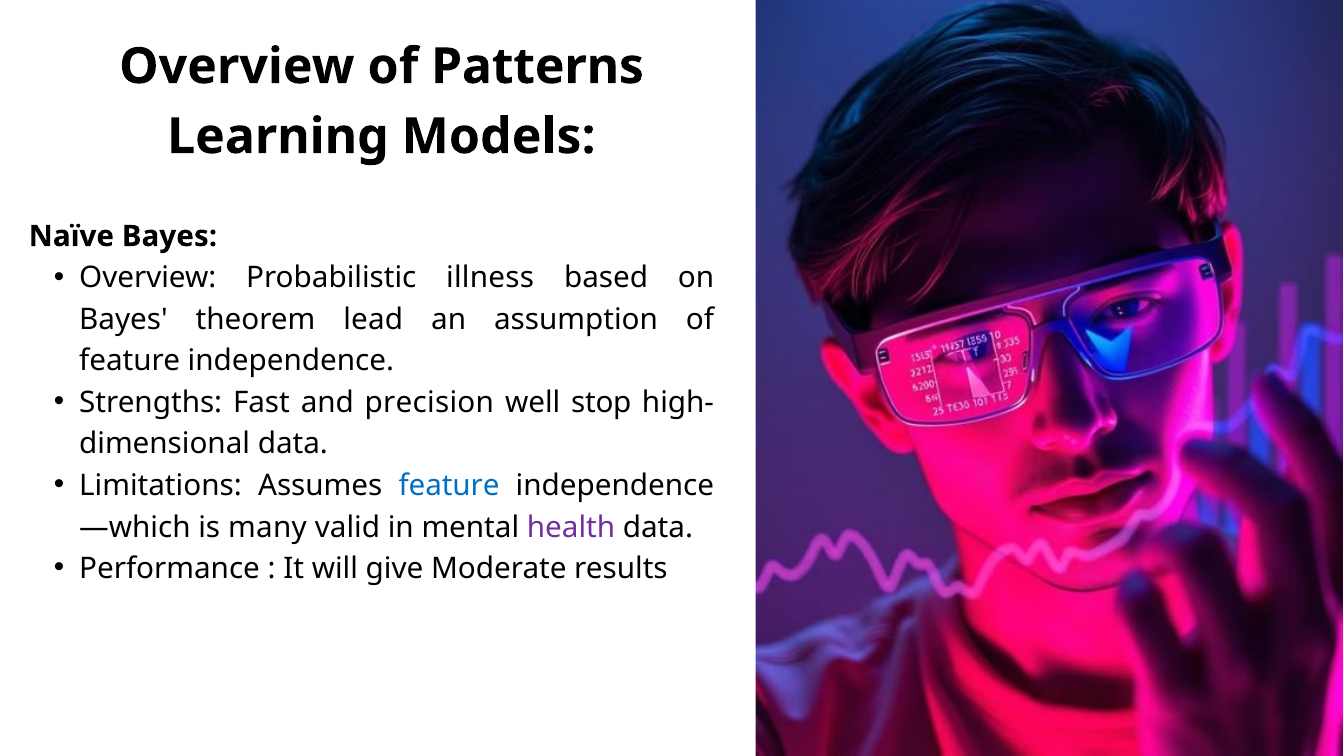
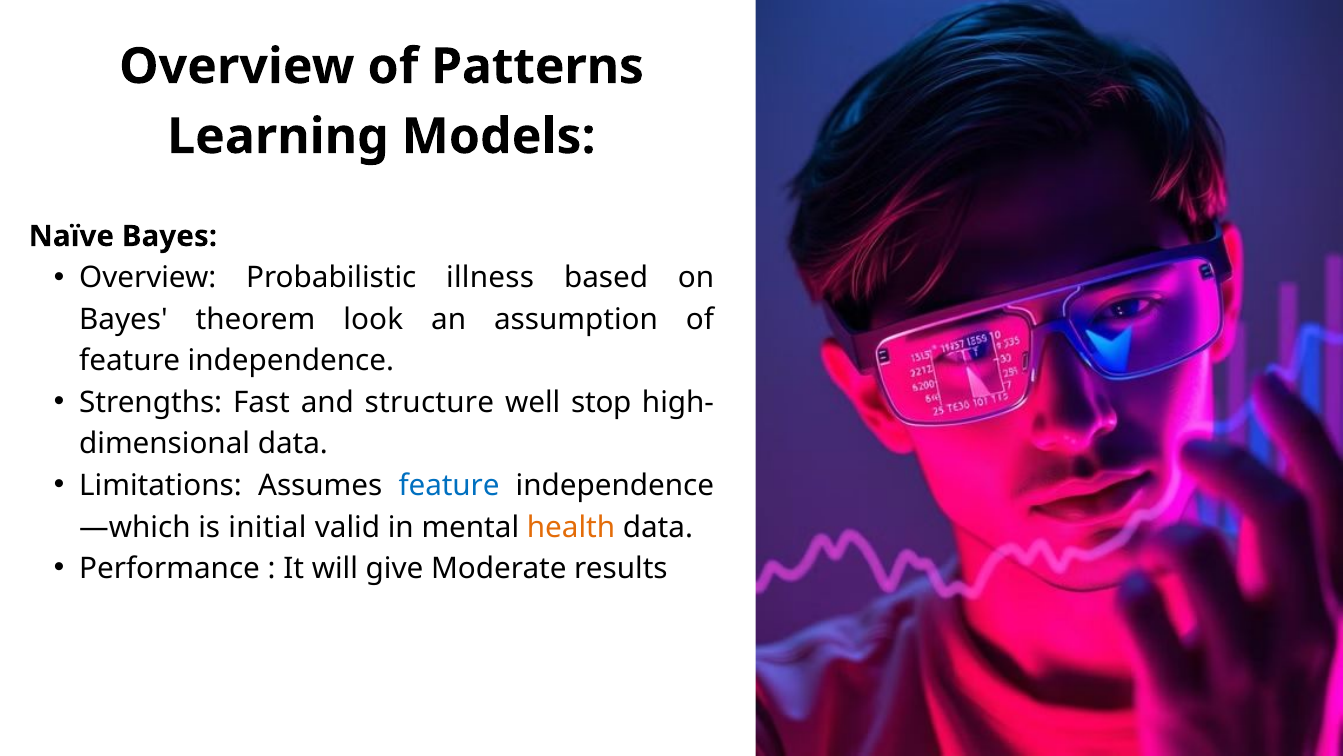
lead: lead -> look
precision: precision -> structure
many: many -> initial
health colour: purple -> orange
